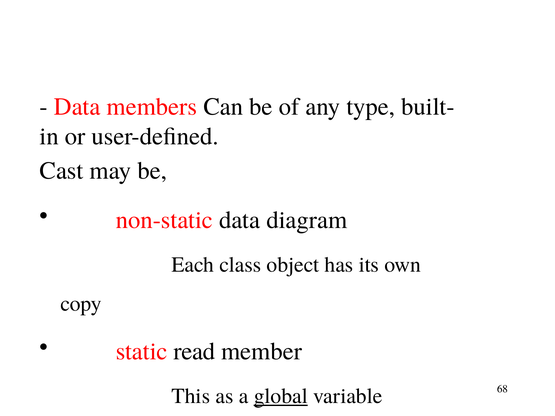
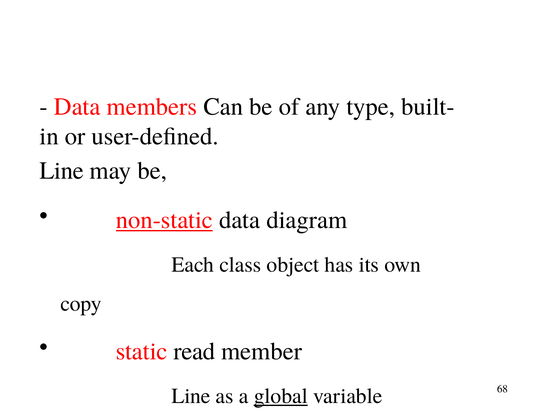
Cast at (61, 171): Cast -> Line
non-static underline: none -> present
This at (191, 396): This -> Line
